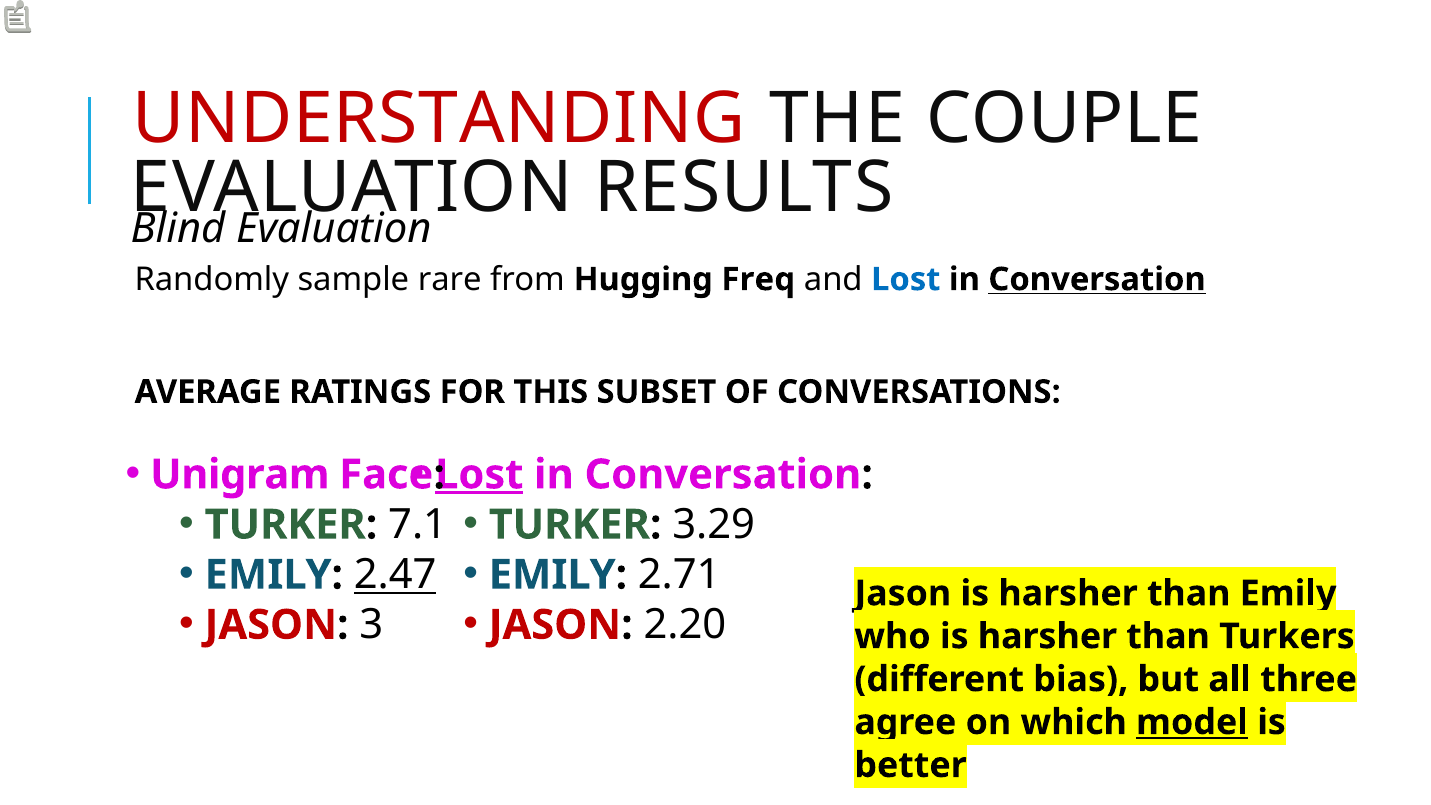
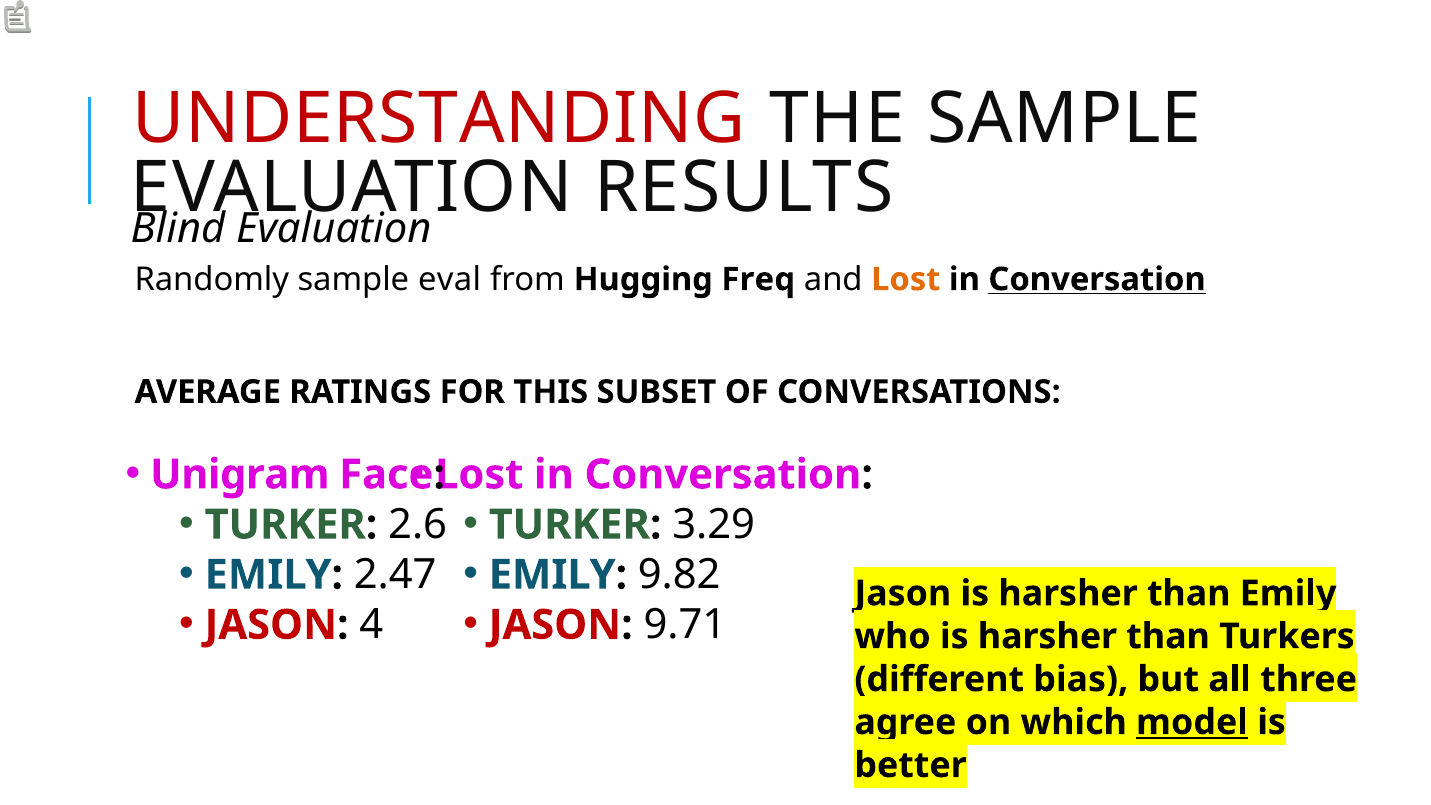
THE COUPLE: COUPLE -> SAMPLE
rare: rare -> eval
Lost at (906, 279) colour: blue -> orange
Lost at (479, 475) underline: present -> none
7.1: 7.1 -> 2.6
2.47 underline: present -> none
2.71: 2.71 -> 9.82
3: 3 -> 4
2.20: 2.20 -> 9.71
